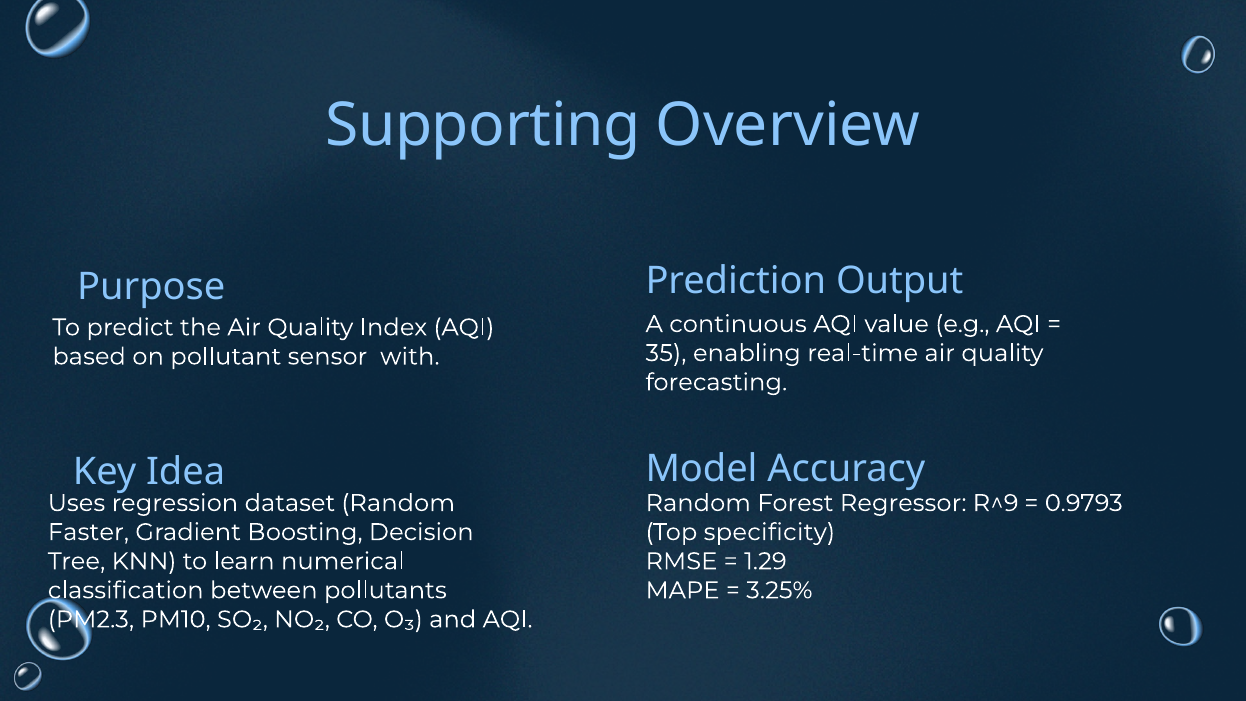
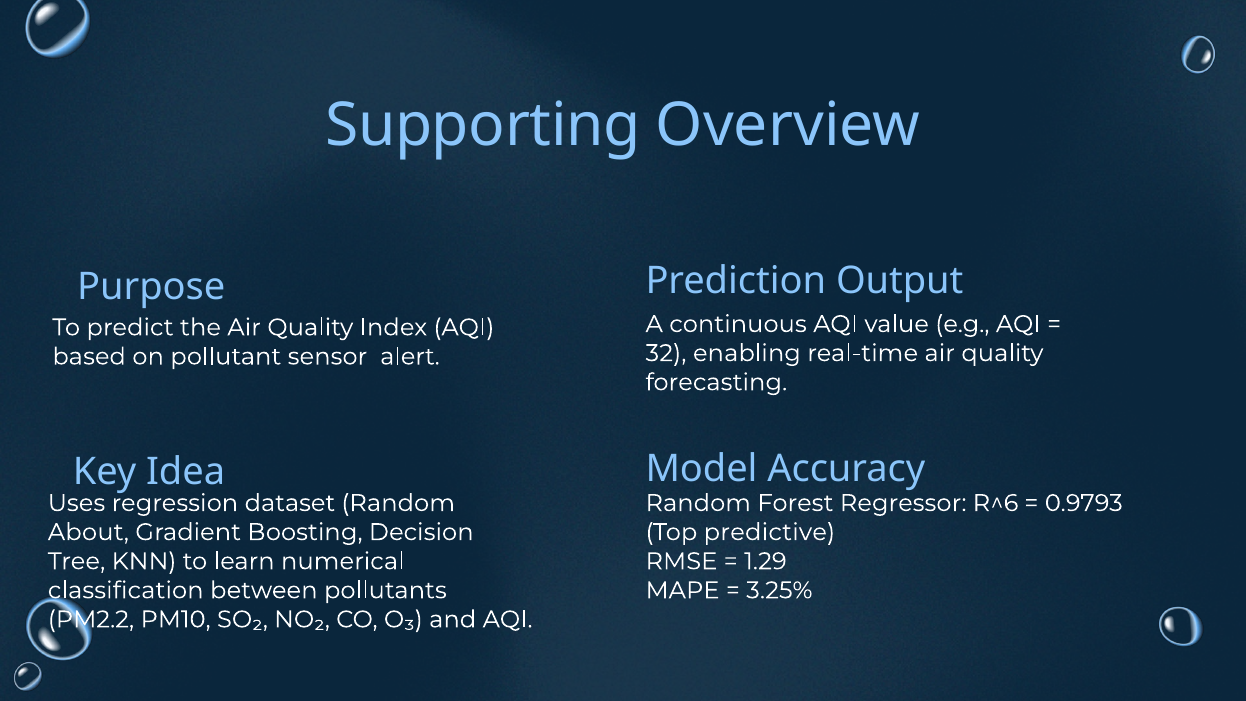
35: 35 -> 32
with: with -> alert
R^9: R^9 -> R^6
Faster: Faster -> About
specificity: specificity -> predictive
PM2.3: PM2.3 -> PM2.2
